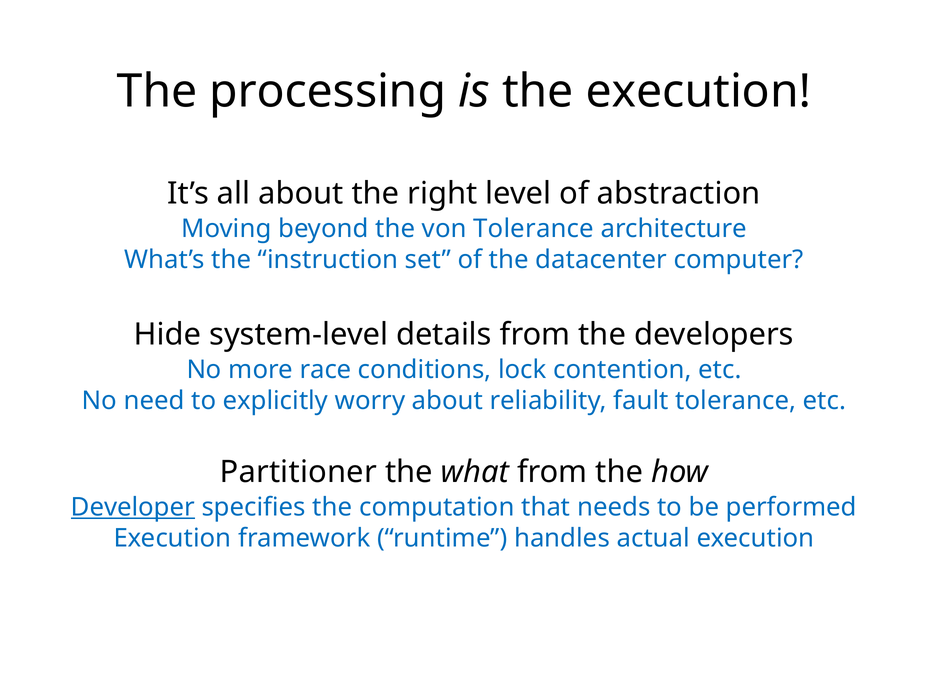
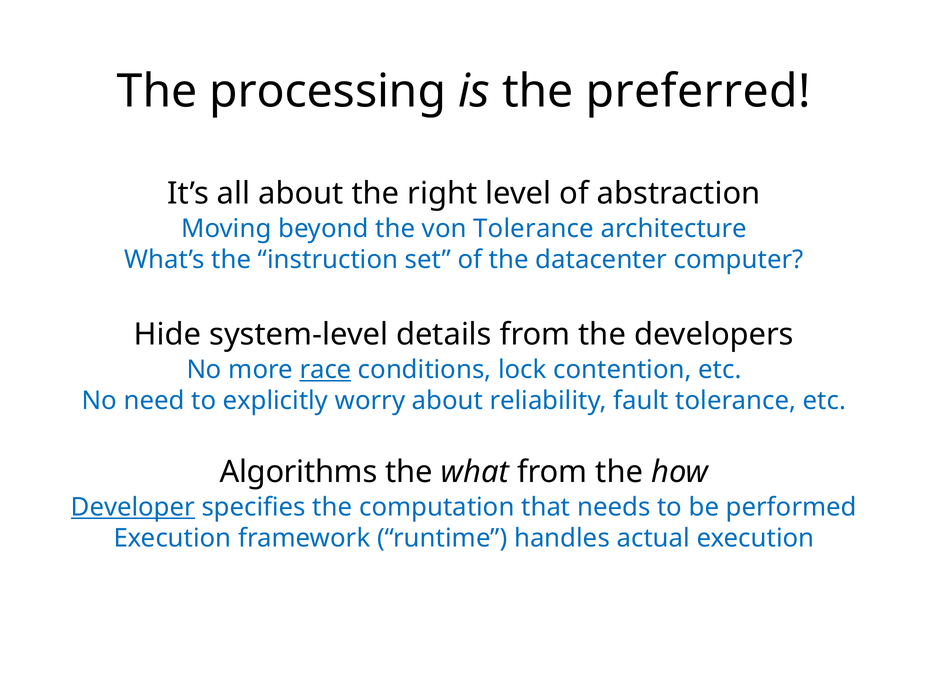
the execution: execution -> preferred
race underline: none -> present
Partitioner: Partitioner -> Algorithms
